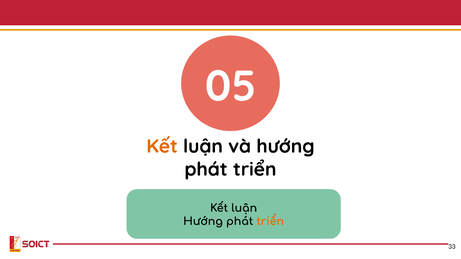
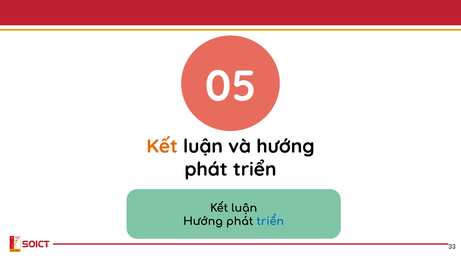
triển at (270, 222) colour: orange -> blue
